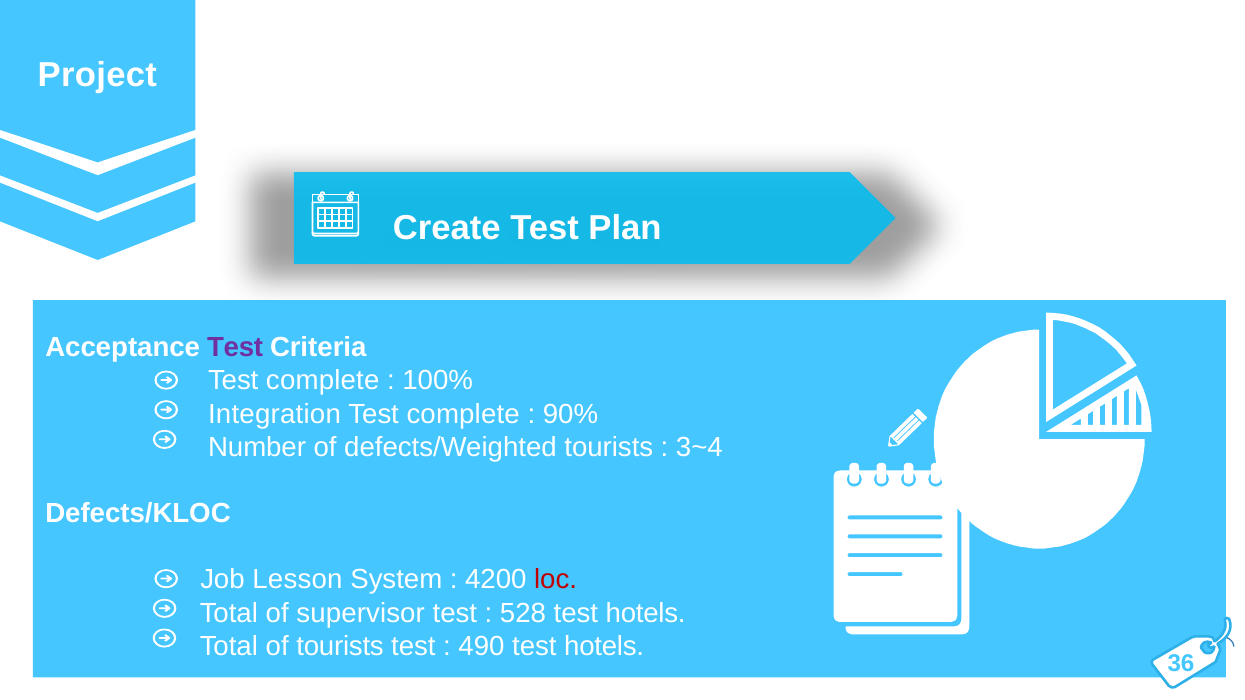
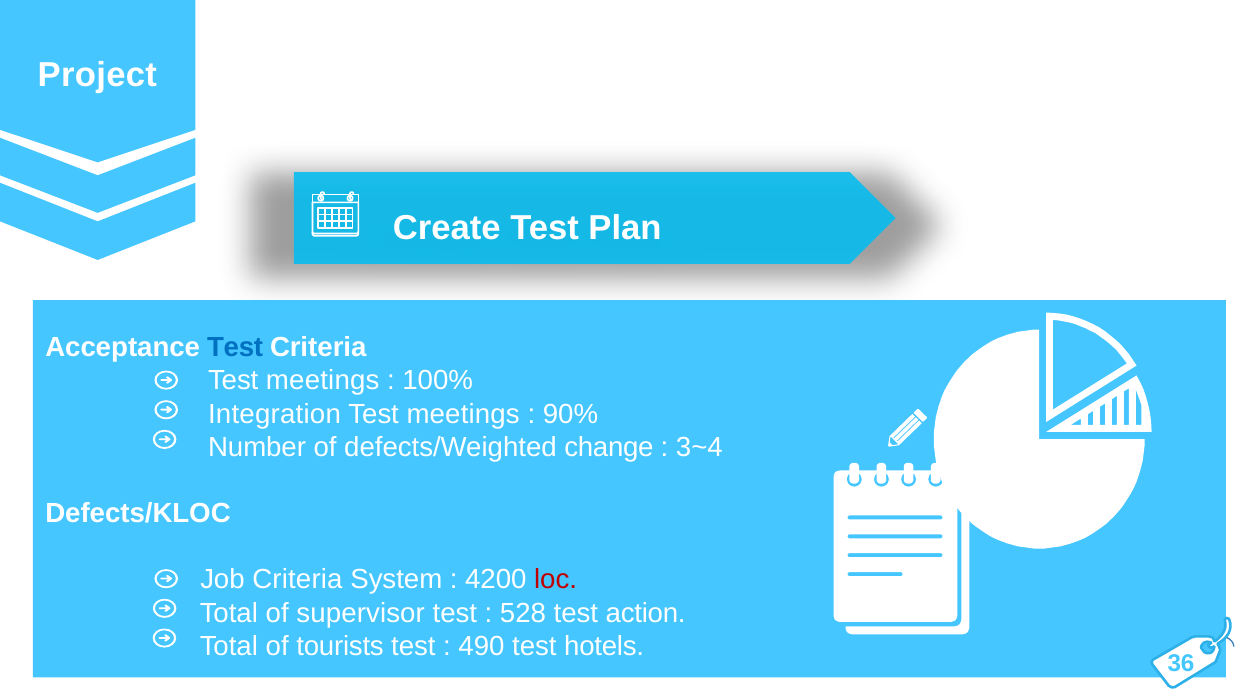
Test at (235, 348) colour: purple -> blue
complete at (323, 381): complete -> meetings
complete at (463, 414): complete -> meetings
defects/Weighted tourists: tourists -> change
Job Lesson: Lesson -> Criteria
528 test hotels: hotels -> action
